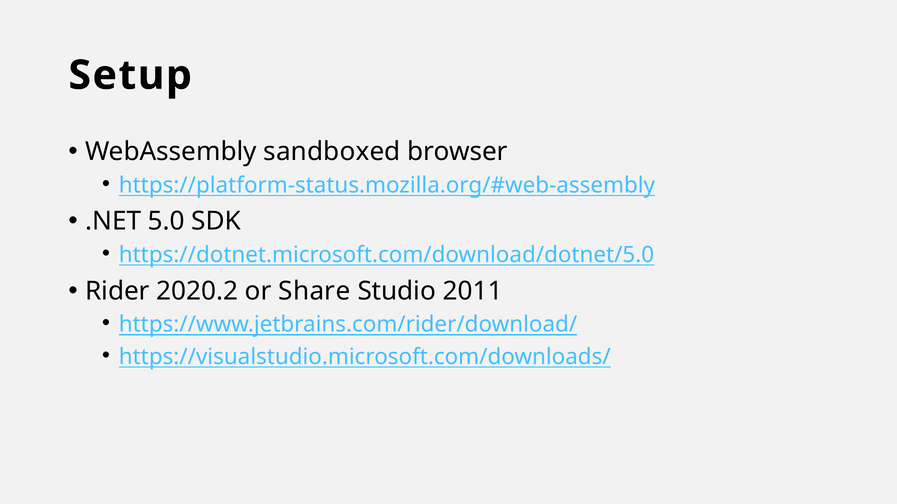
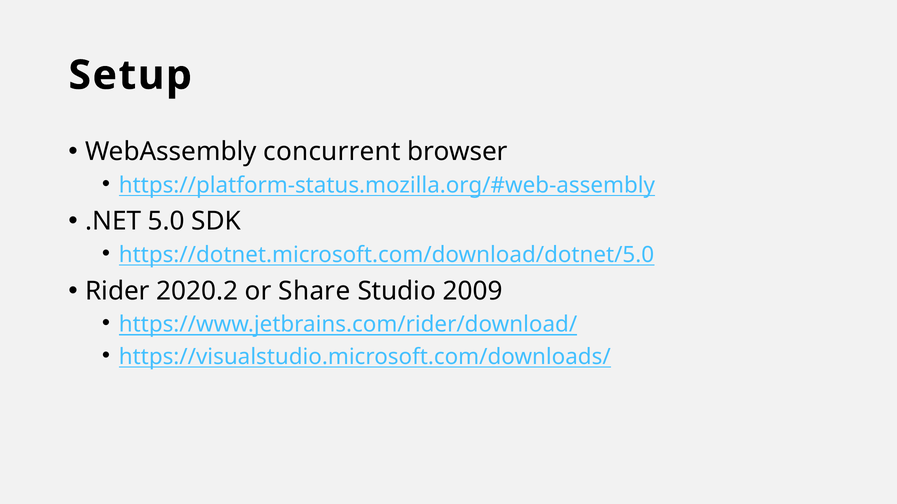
sandboxed: sandboxed -> concurrent
2011: 2011 -> 2009
